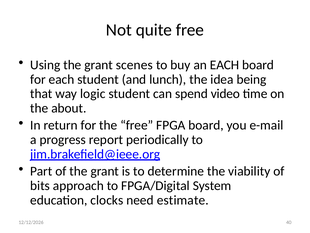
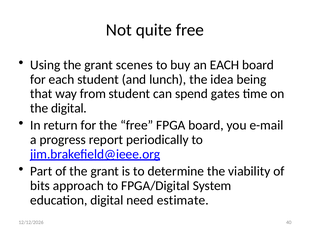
logic: logic -> from
video: video -> gates
the about: about -> digital
education clocks: clocks -> digital
